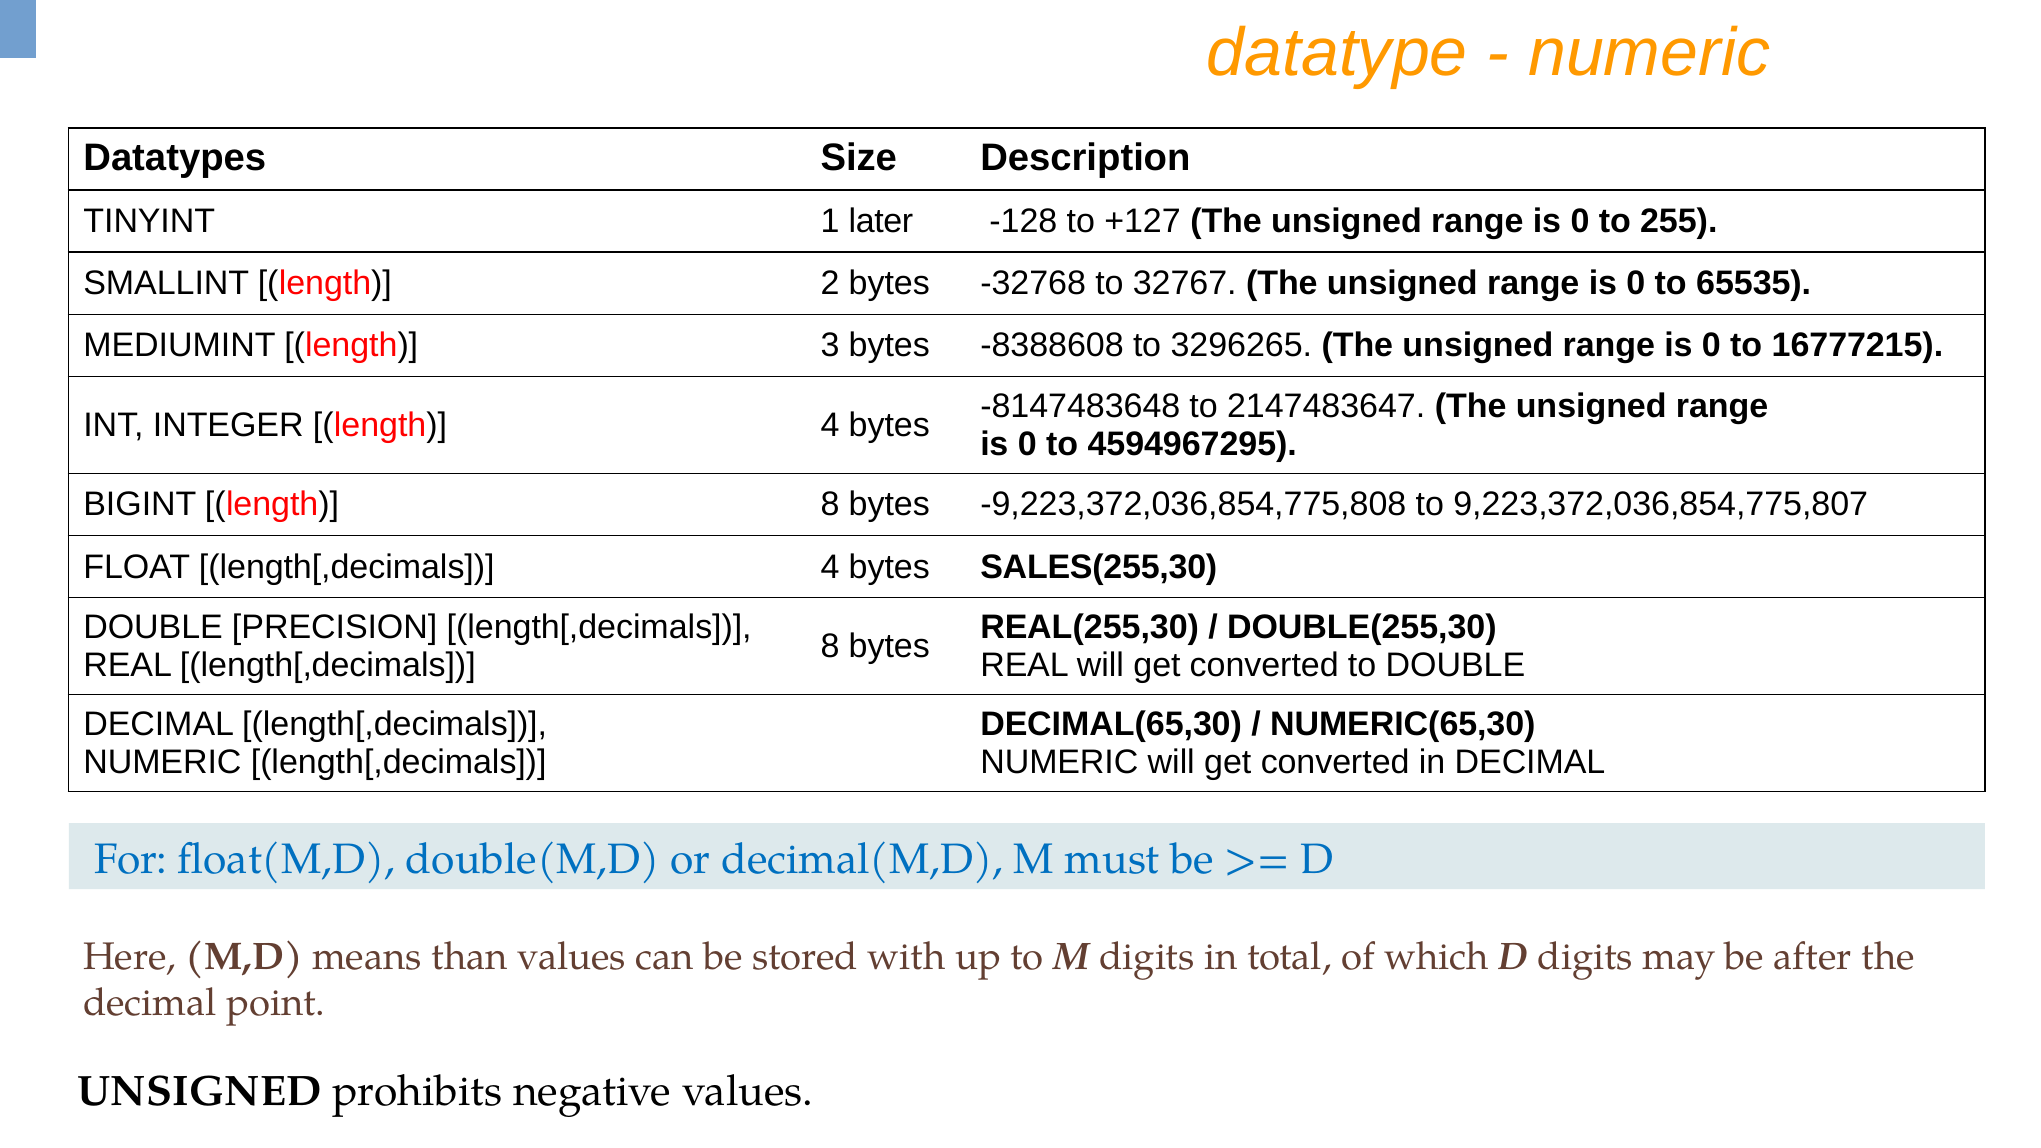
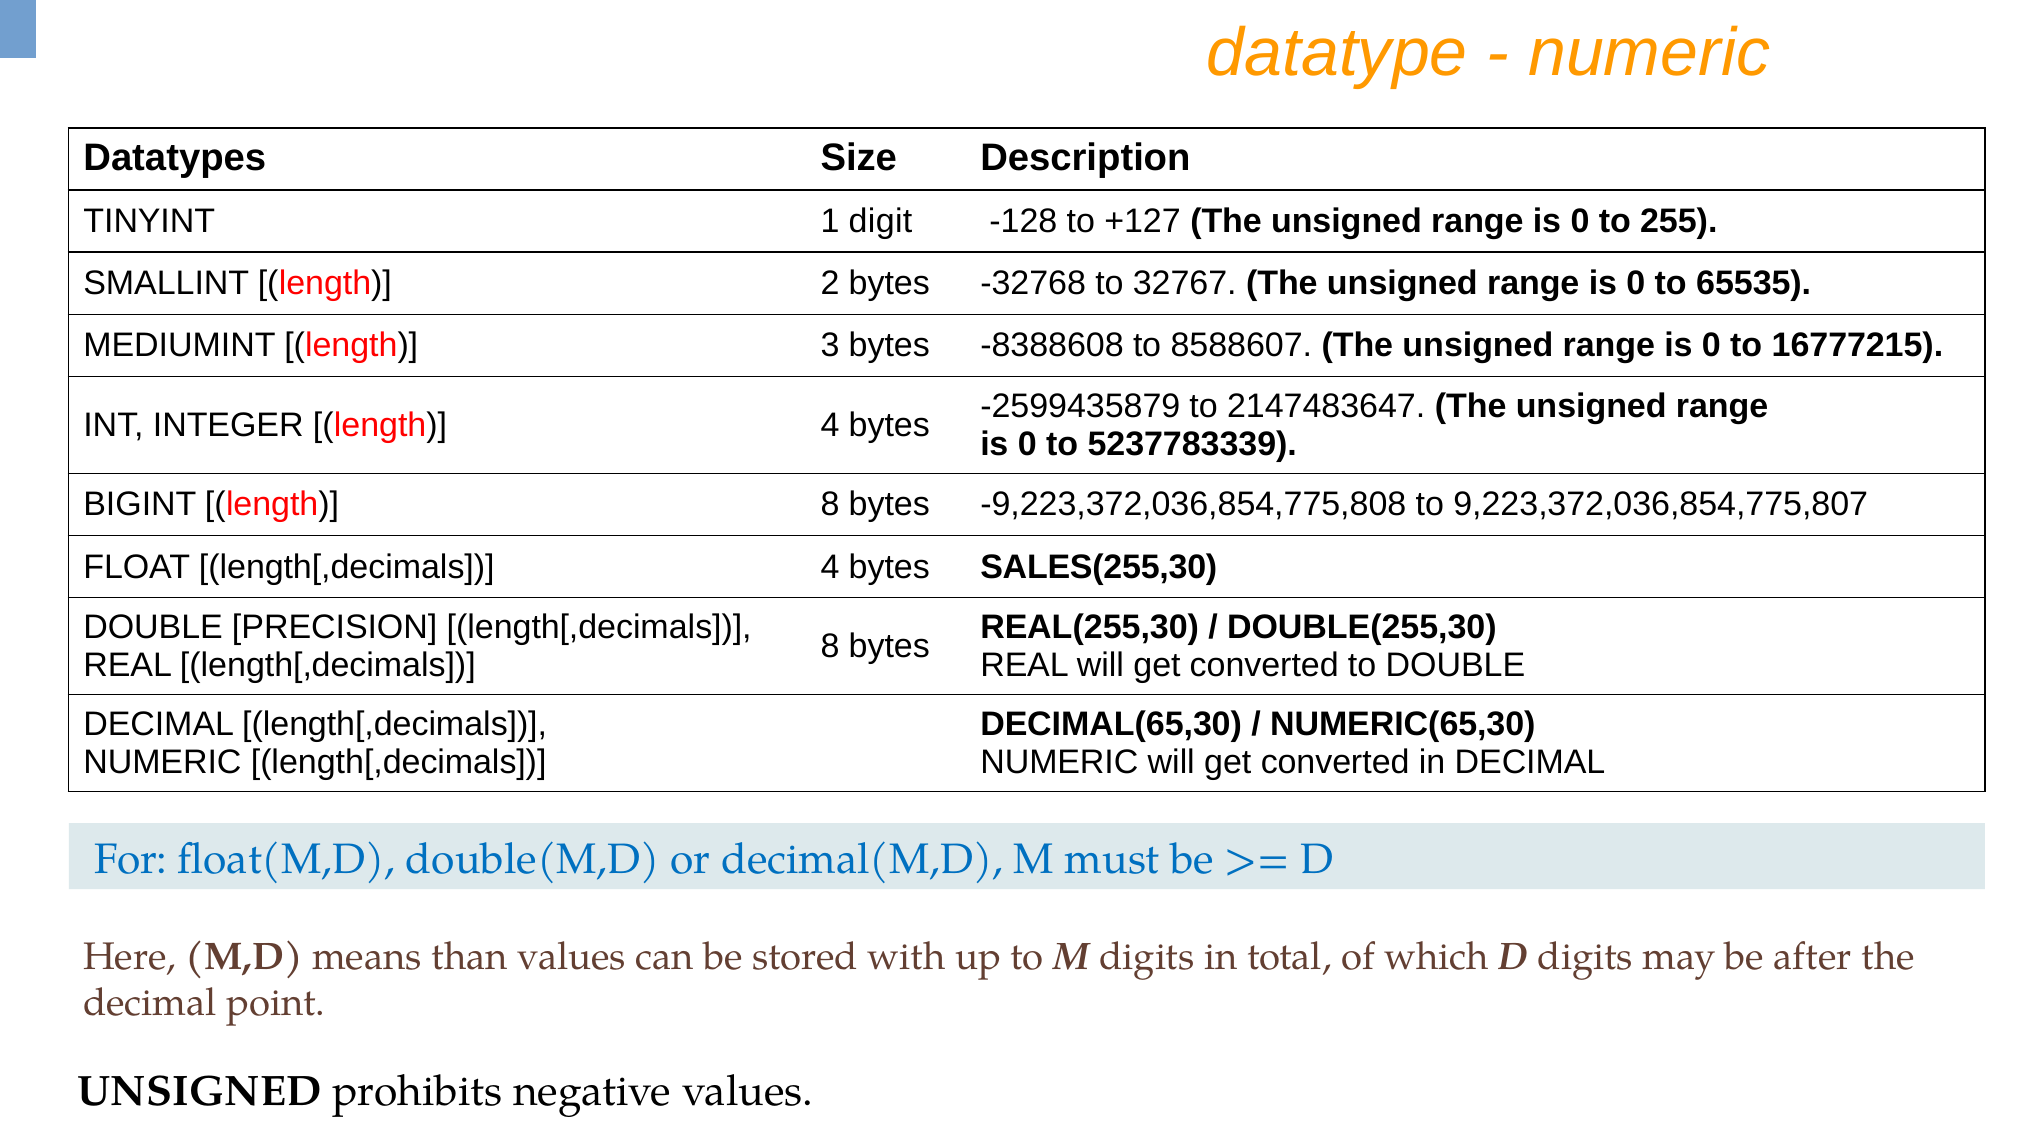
later: later -> digit
3296265: 3296265 -> 8588607
-8147483648: -8147483648 -> -2599435879
4594967295: 4594967295 -> 5237783339
